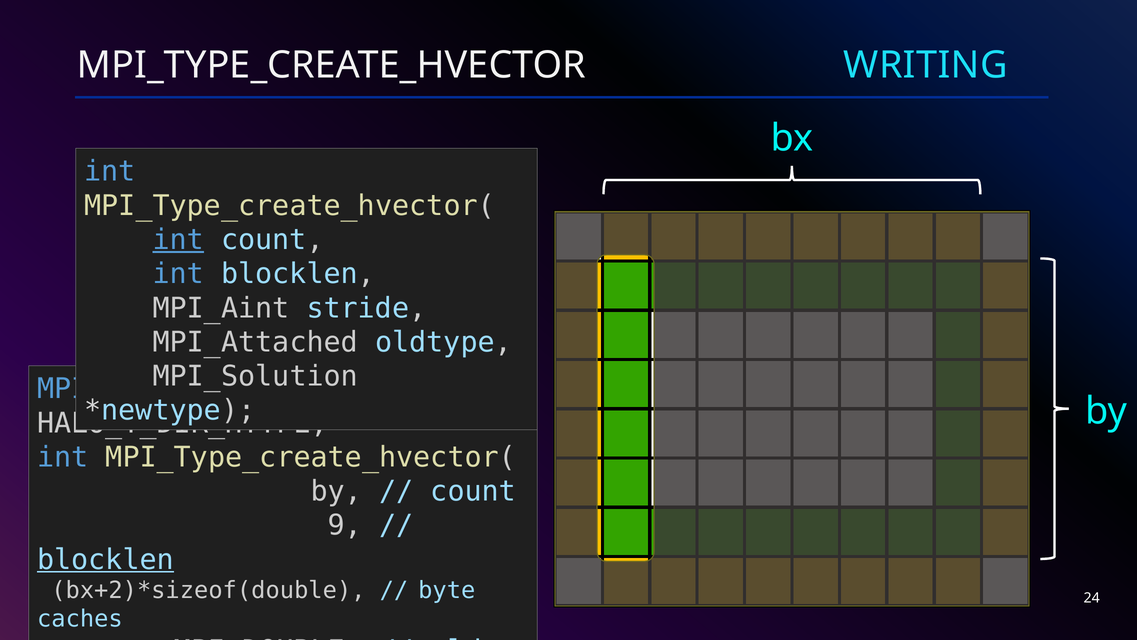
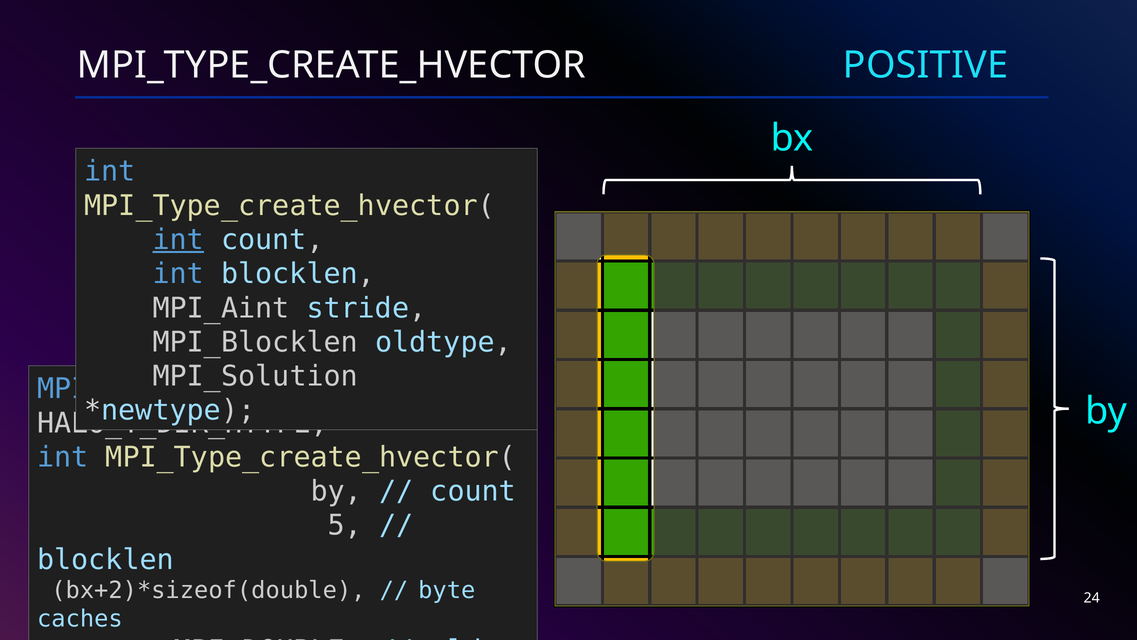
WRITING: WRITING -> POSITIVE
MPI_Attached: MPI_Attached -> MPI_Blocklen
9: 9 -> 5
blocklen at (105, 559) underline: present -> none
